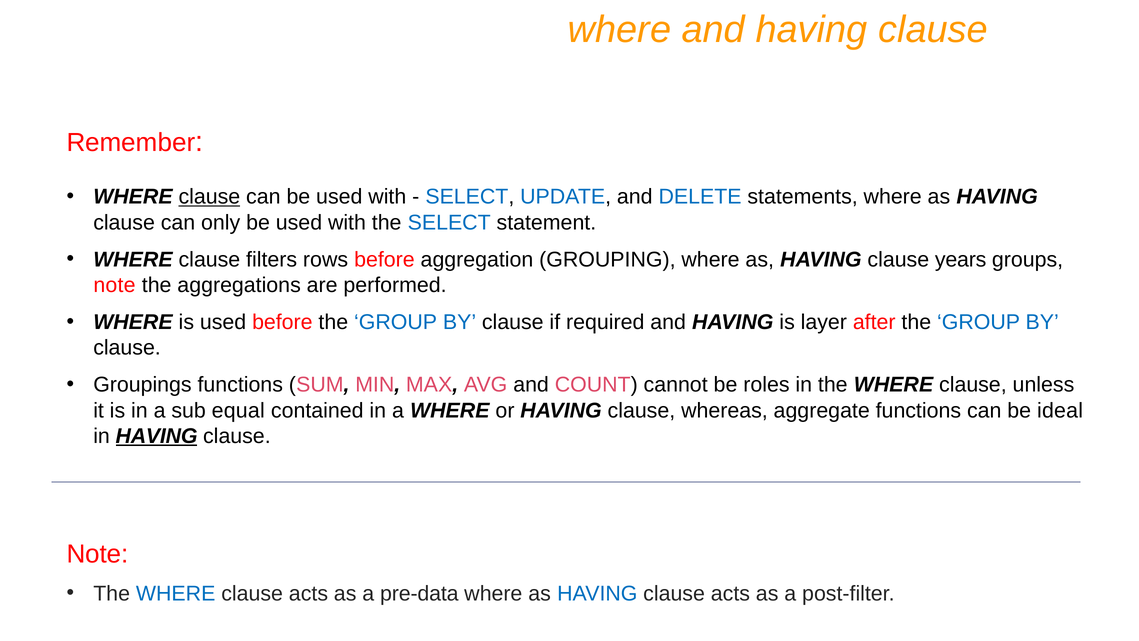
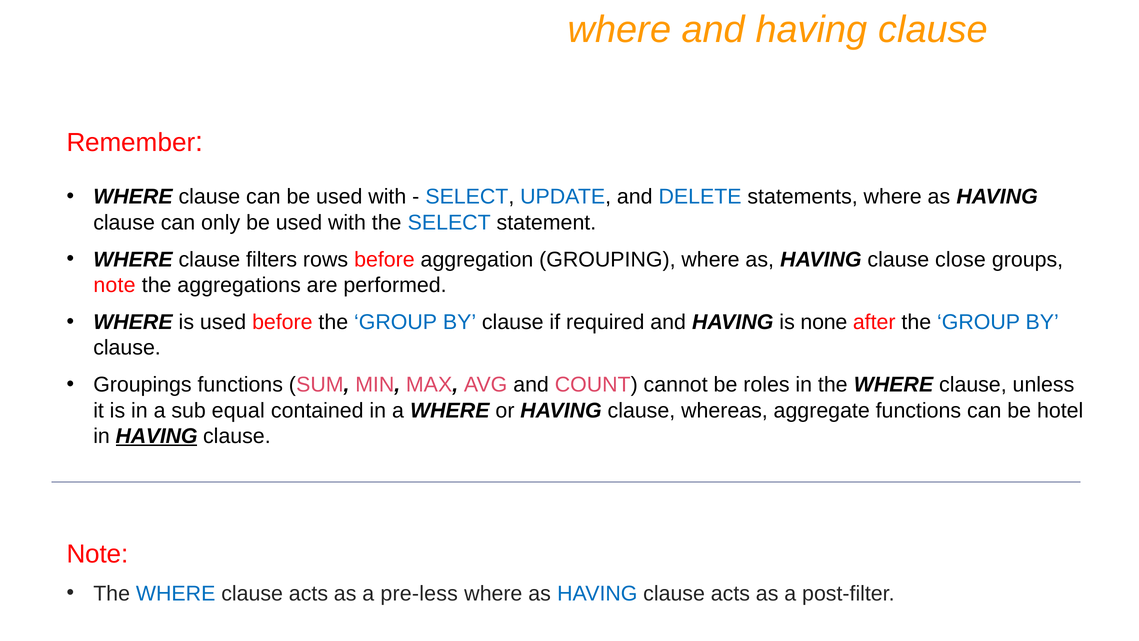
clause at (209, 197) underline: present -> none
years: years -> close
layer: layer -> none
ideal: ideal -> hotel
pre-data: pre-data -> pre-less
